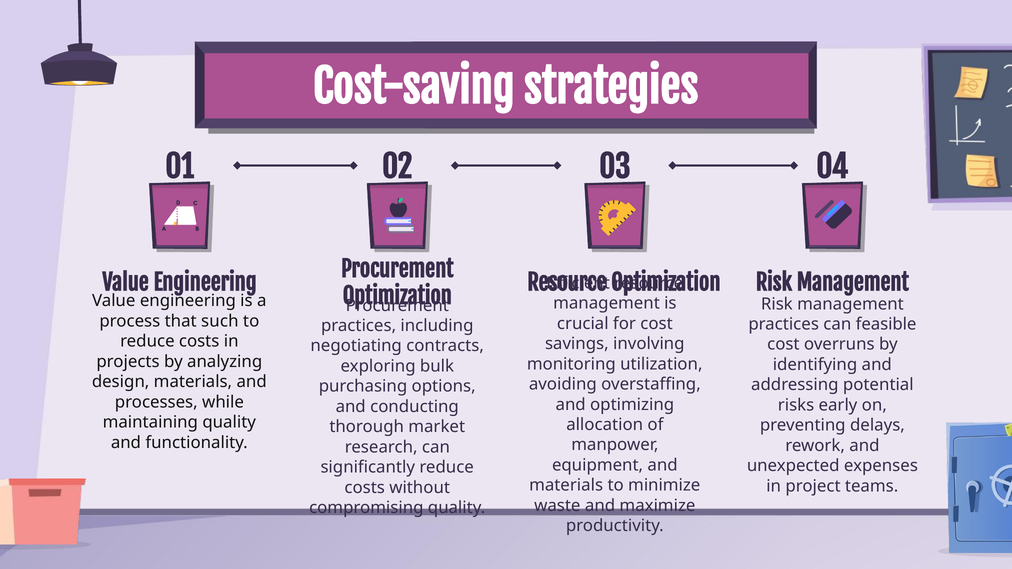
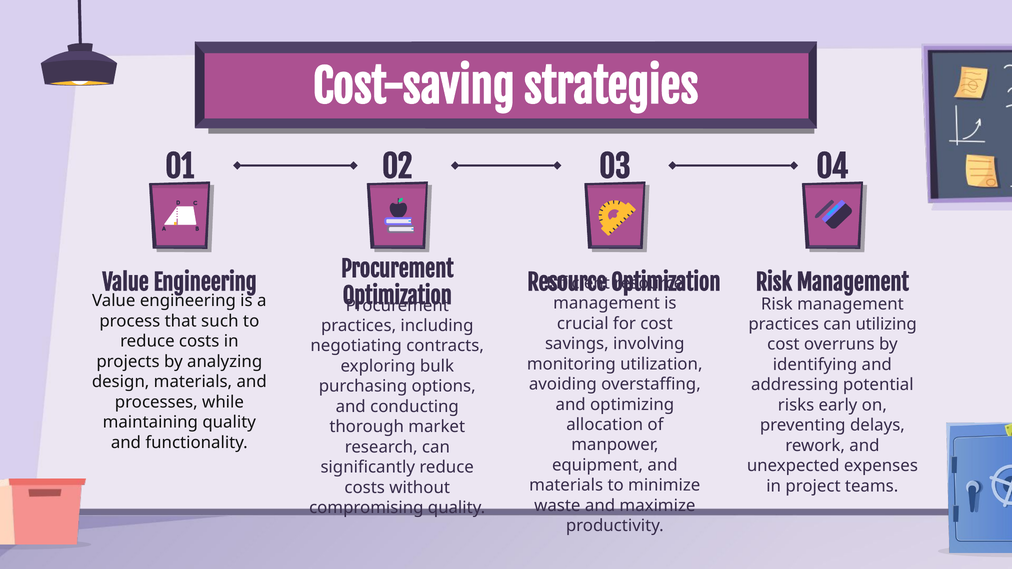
feasible: feasible -> utilizing
